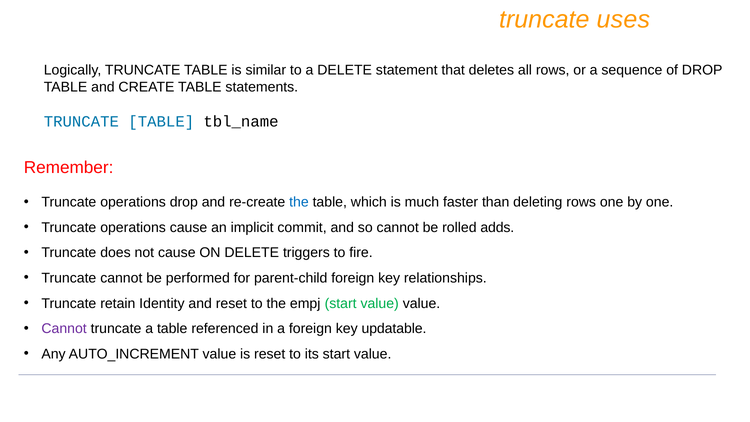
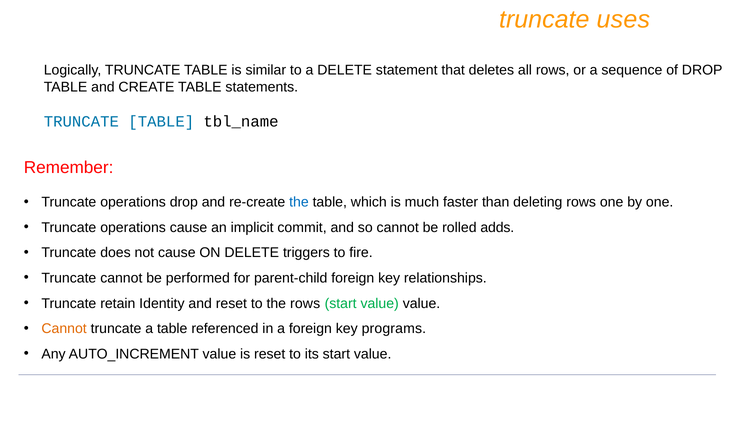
the empj: empj -> rows
Cannot at (64, 329) colour: purple -> orange
updatable: updatable -> programs
